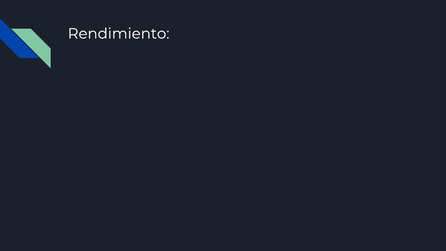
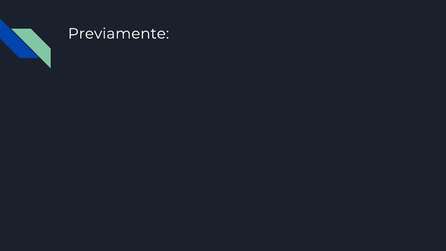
Rendimiento: Rendimiento -> Previamente
